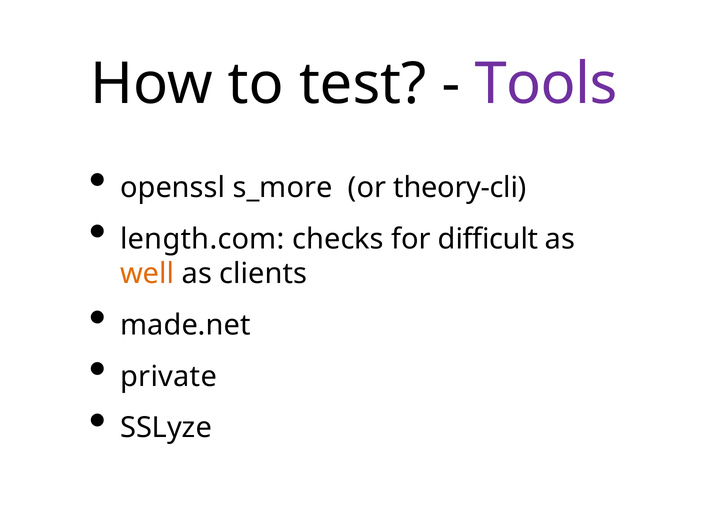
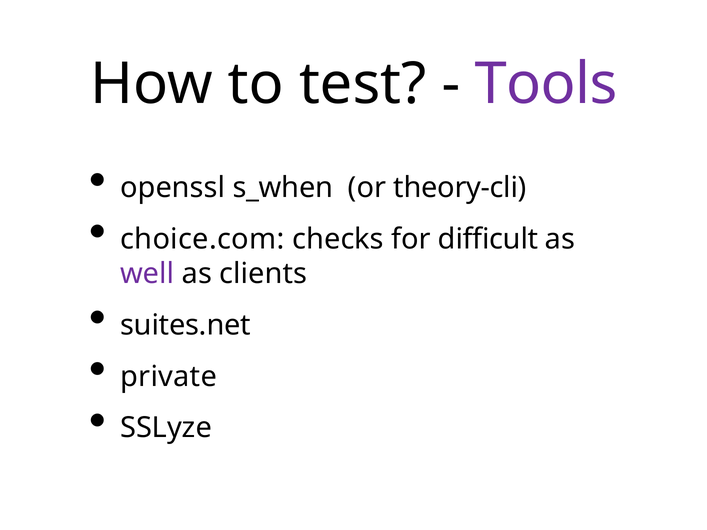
s_more: s_more -> s_when
length.com: length.com -> choice.com
well colour: orange -> purple
made.net: made.net -> suites.net
